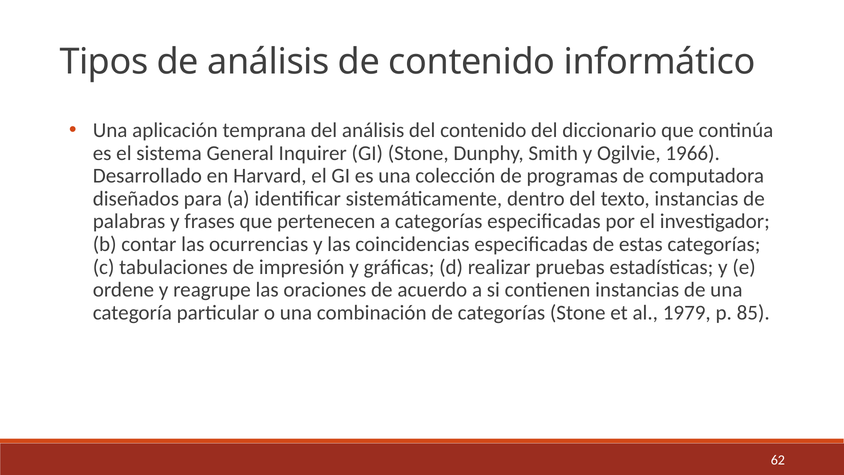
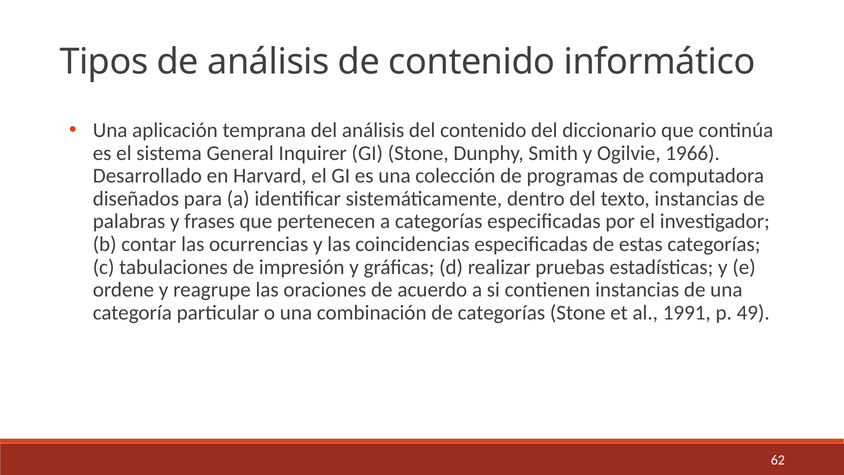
1979: 1979 -> 1991
85: 85 -> 49
